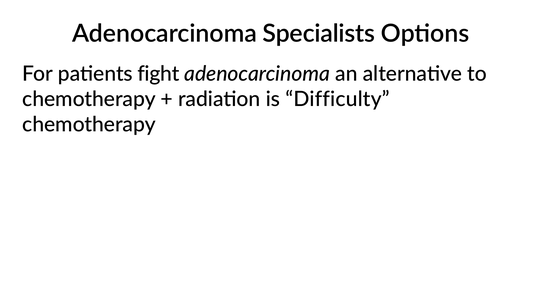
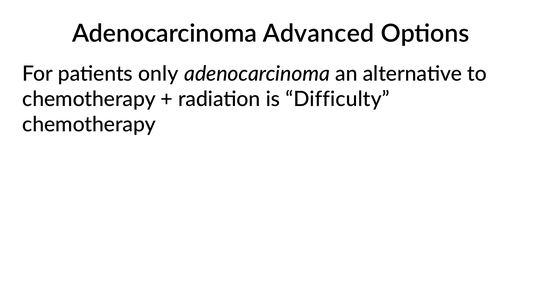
Specialists: Specialists -> Advanced
fight: fight -> only
